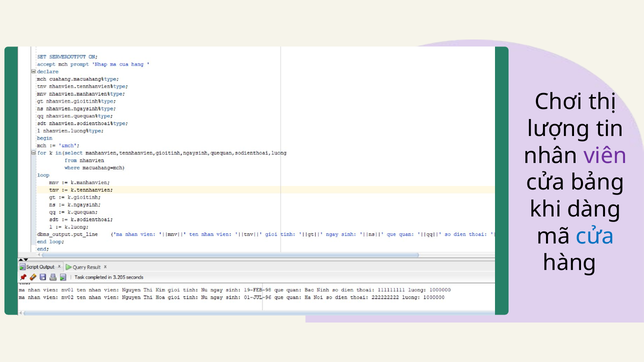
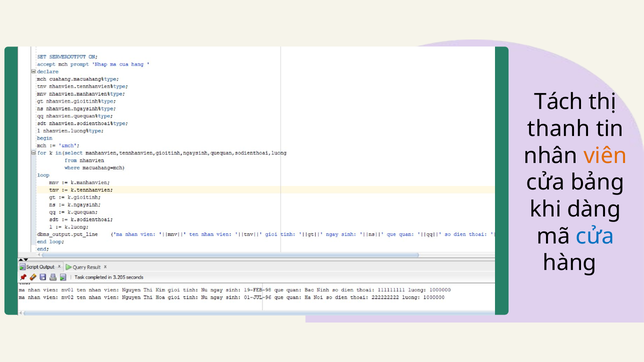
Chơi: Chơi -> Tách
lượng: lượng -> thanh
viên colour: purple -> orange
